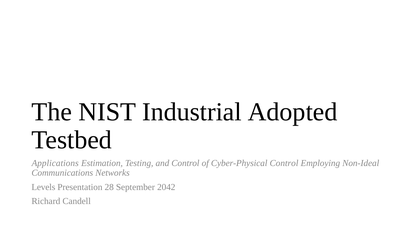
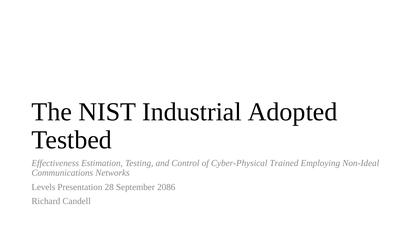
Applications: Applications -> Effectiveness
Cyber-Physical Control: Control -> Trained
2042: 2042 -> 2086
